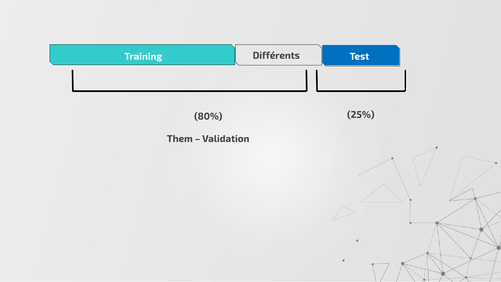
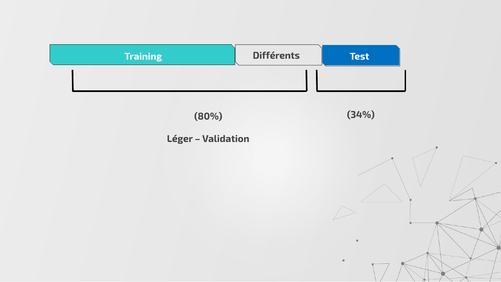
25%: 25% -> 34%
Them: Them -> Léger
